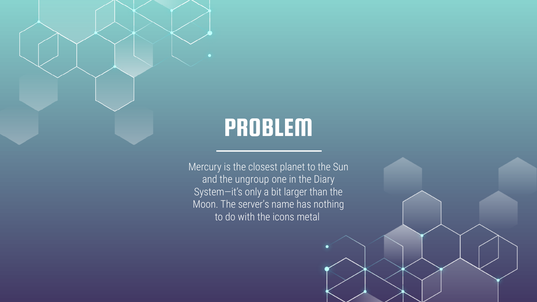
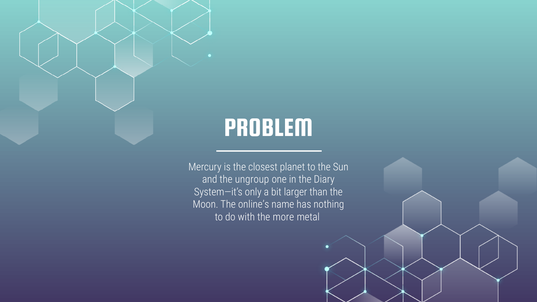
server’s: server’s -> online’s
icons: icons -> more
